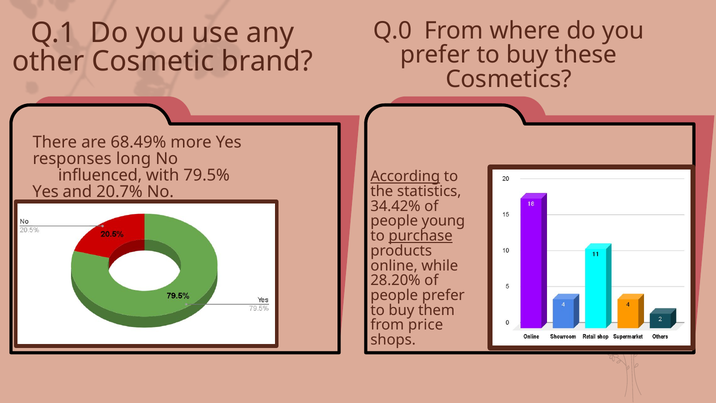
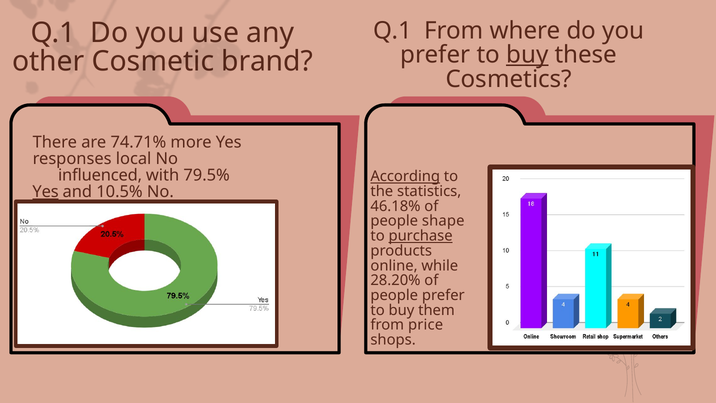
Q.0 at (393, 31): Q.0 -> Q.1
buy at (527, 55) underline: none -> present
68.49%: 68.49% -> 74.71%
long: long -> local
Yes at (46, 192) underline: none -> present
20.7%: 20.7% -> 10.5%
34.42%: 34.42% -> 46.18%
young: young -> shape
